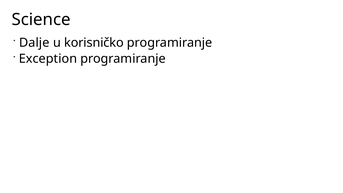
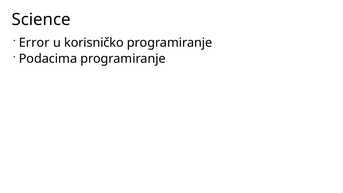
Dalje: Dalje -> Error
Exception: Exception -> Podacima
